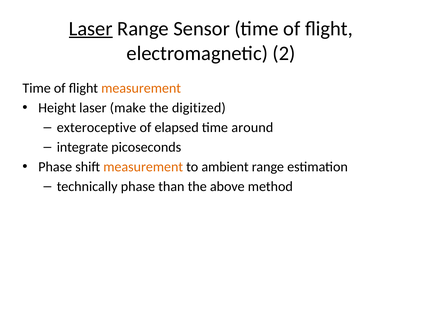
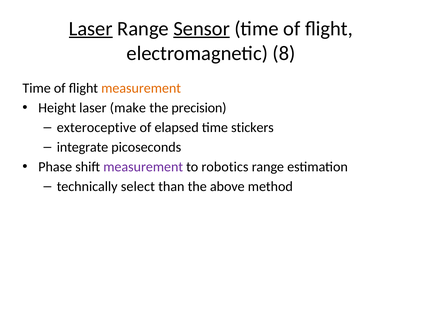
Sensor underline: none -> present
2: 2 -> 8
digitized: digitized -> precision
around: around -> stickers
measurement at (143, 167) colour: orange -> purple
ambient: ambient -> robotics
technically phase: phase -> select
